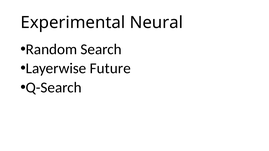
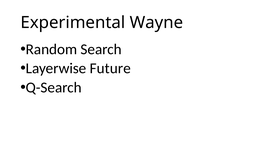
Neural: Neural -> Wayne
